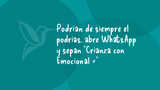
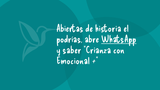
Podrían: Podrían -> Abiertas
siempre: siempre -> historia
WhatsApp underline: none -> present
sepan: sepan -> saber
